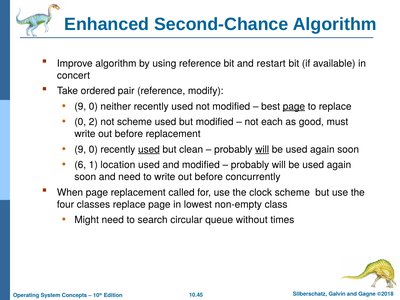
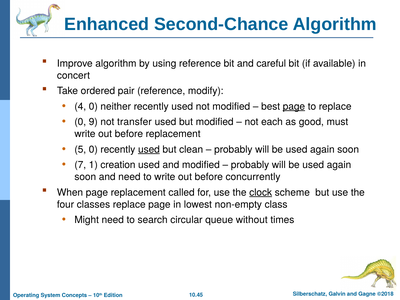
restart: restart -> careful
9 at (80, 106): 9 -> 4
2: 2 -> 9
not scheme: scheme -> transfer
9 at (80, 149): 9 -> 5
will at (262, 149) underline: present -> none
6: 6 -> 7
location: location -> creation
clock underline: none -> present
